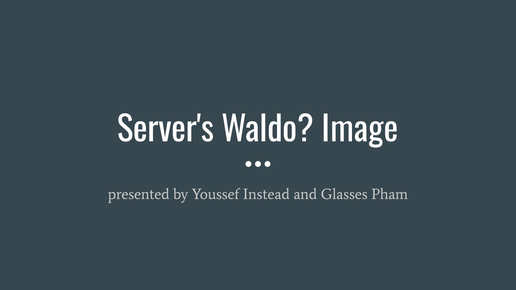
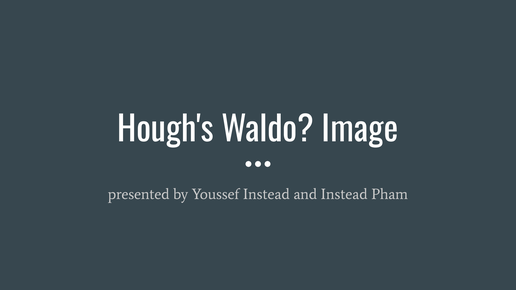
Server's: Server's -> Hough's
and Glasses: Glasses -> Instead
